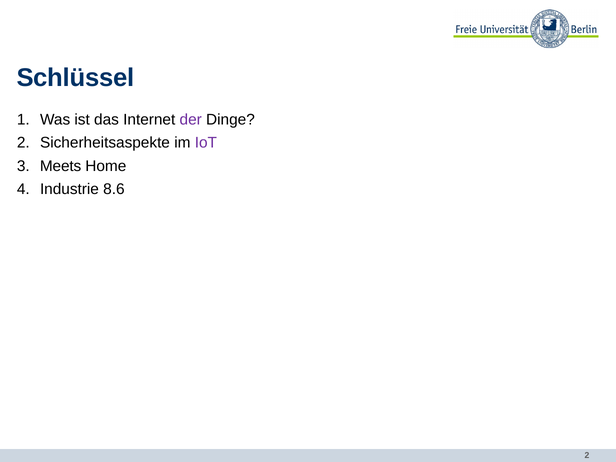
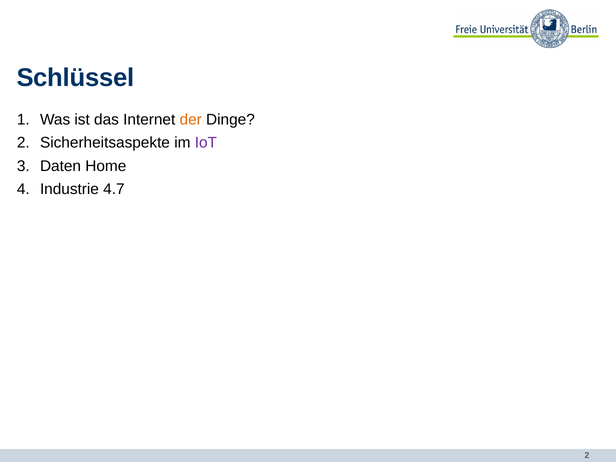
der colour: purple -> orange
Meets: Meets -> Daten
8.6: 8.6 -> 4.7
